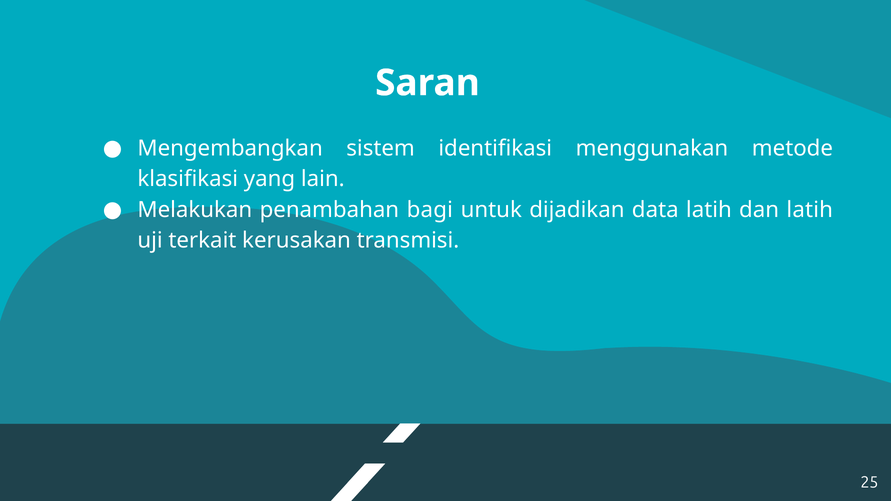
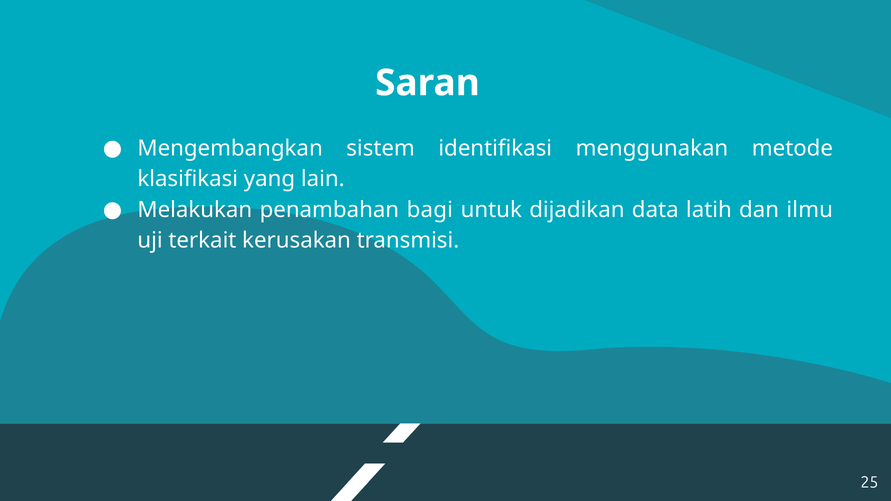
dan latih: latih -> ilmu
